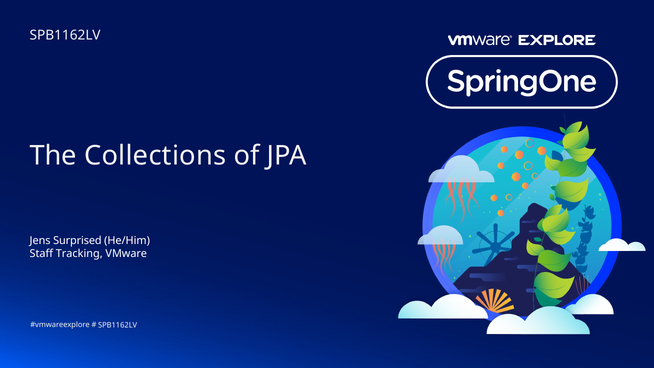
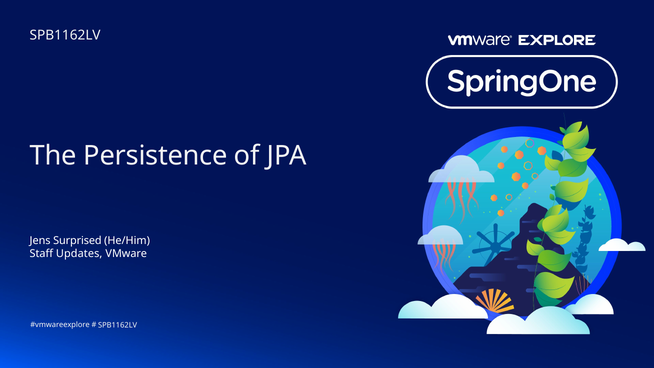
Collections: Collections -> Persistence
Tracking: Tracking -> Updates
